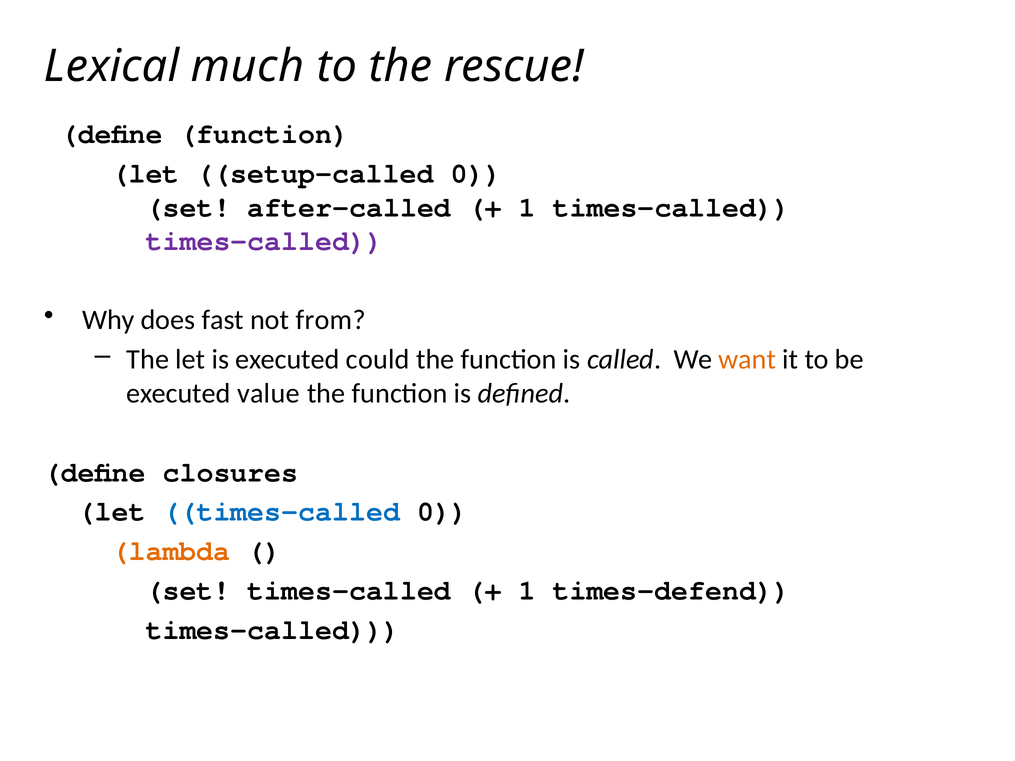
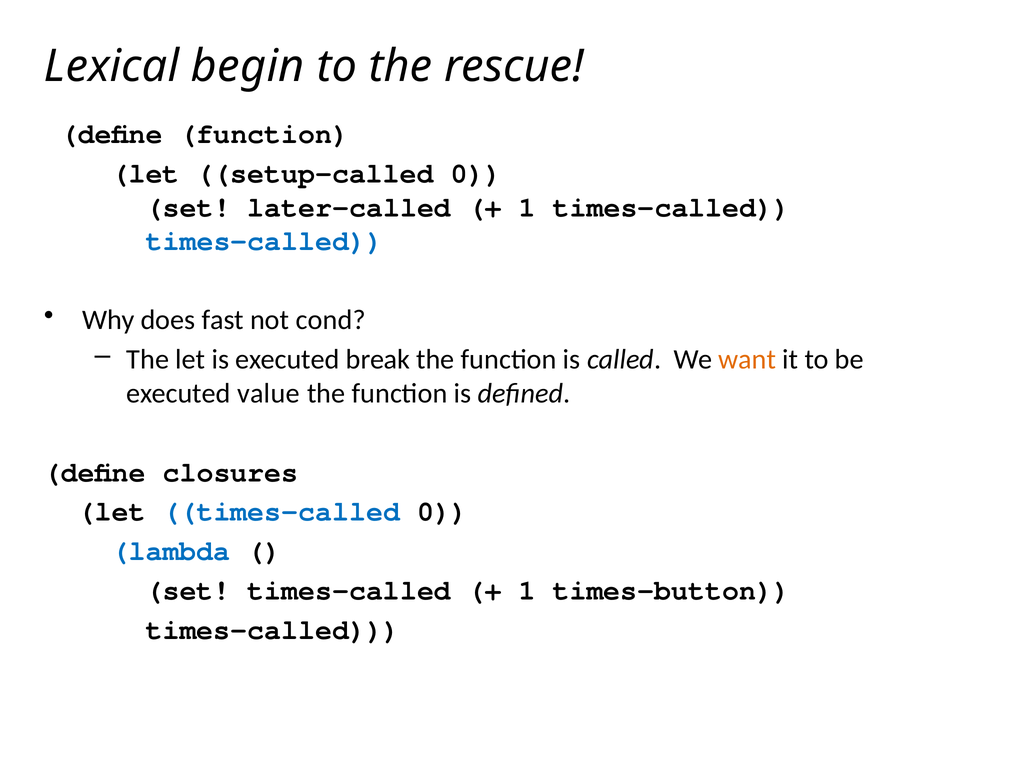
much: much -> begin
after-called: after-called -> later-called
times-called at (264, 241) colour: purple -> blue
from: from -> cond
could: could -> break
lambda colour: orange -> blue
times-defend: times-defend -> times-button
